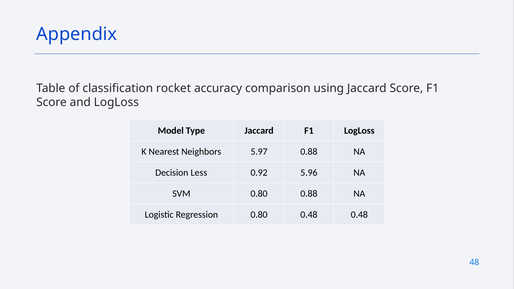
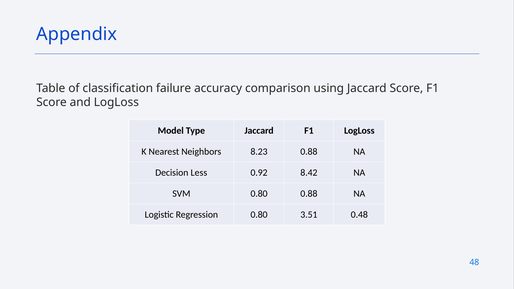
rocket: rocket -> failure
5.97: 5.97 -> 8.23
5.96: 5.96 -> 8.42
0.80 0.48: 0.48 -> 3.51
